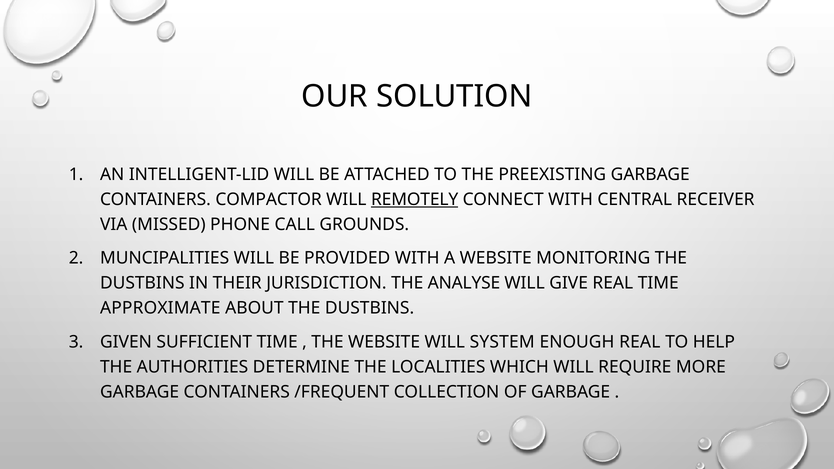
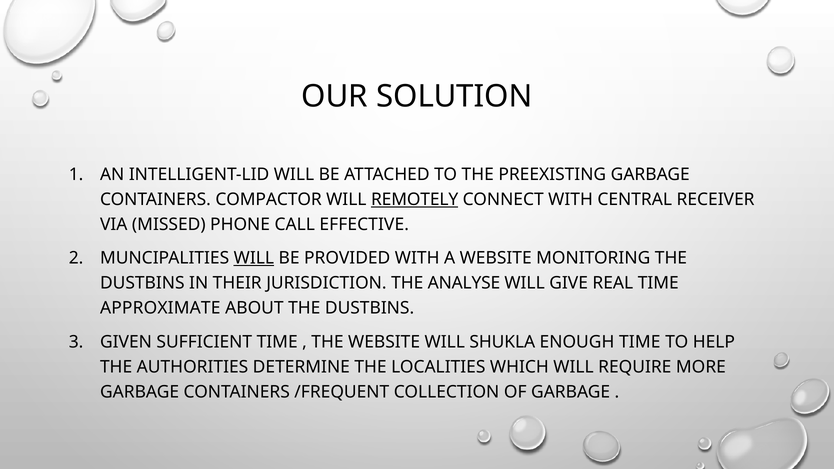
GROUNDS: GROUNDS -> EFFECTIVE
WILL at (254, 258) underline: none -> present
SYSTEM: SYSTEM -> SHUKLA
ENOUGH REAL: REAL -> TIME
